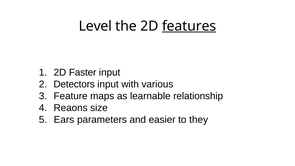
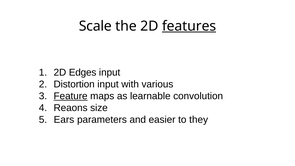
Level: Level -> Scale
Faster: Faster -> Edges
Detectors: Detectors -> Distortion
Feature underline: none -> present
relationship: relationship -> convolution
